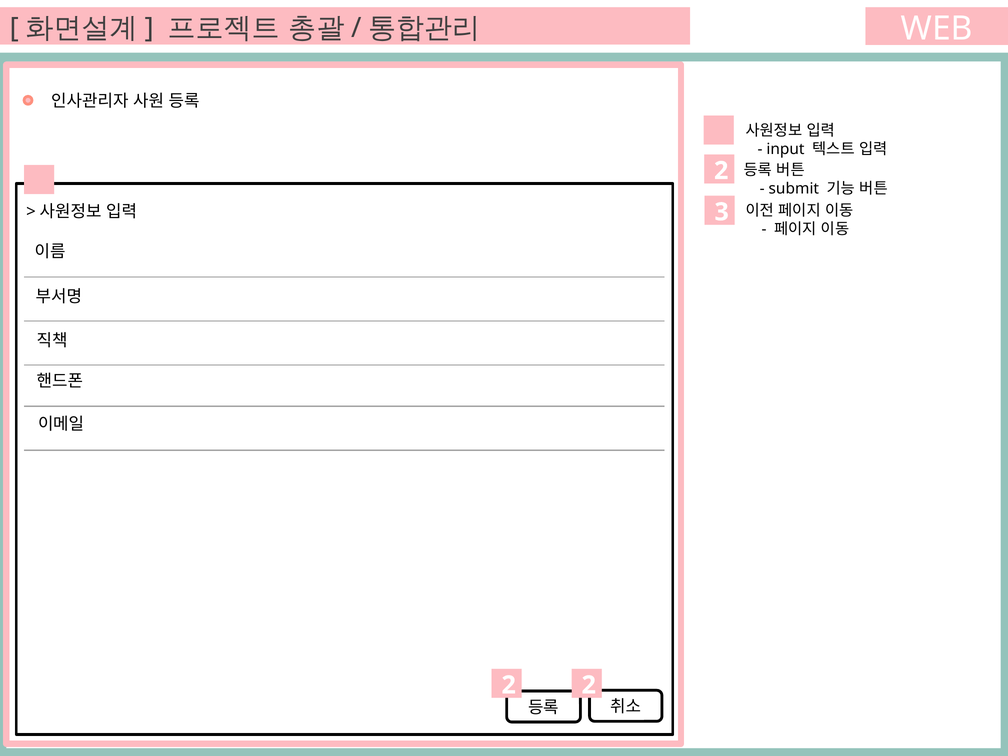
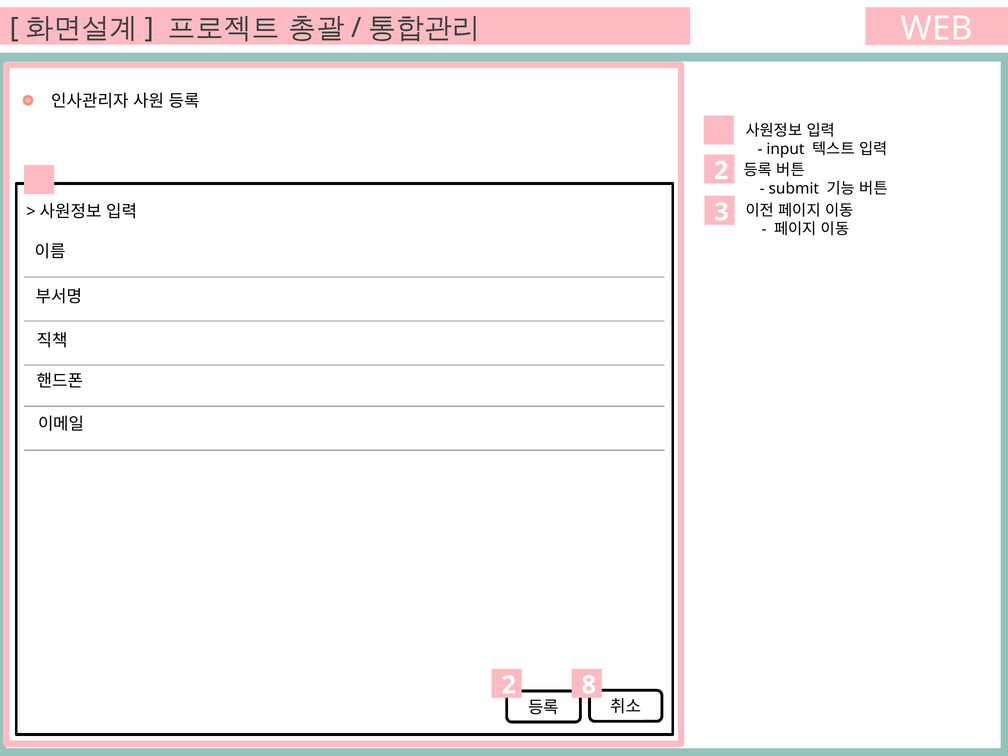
2 2: 2 -> 8
